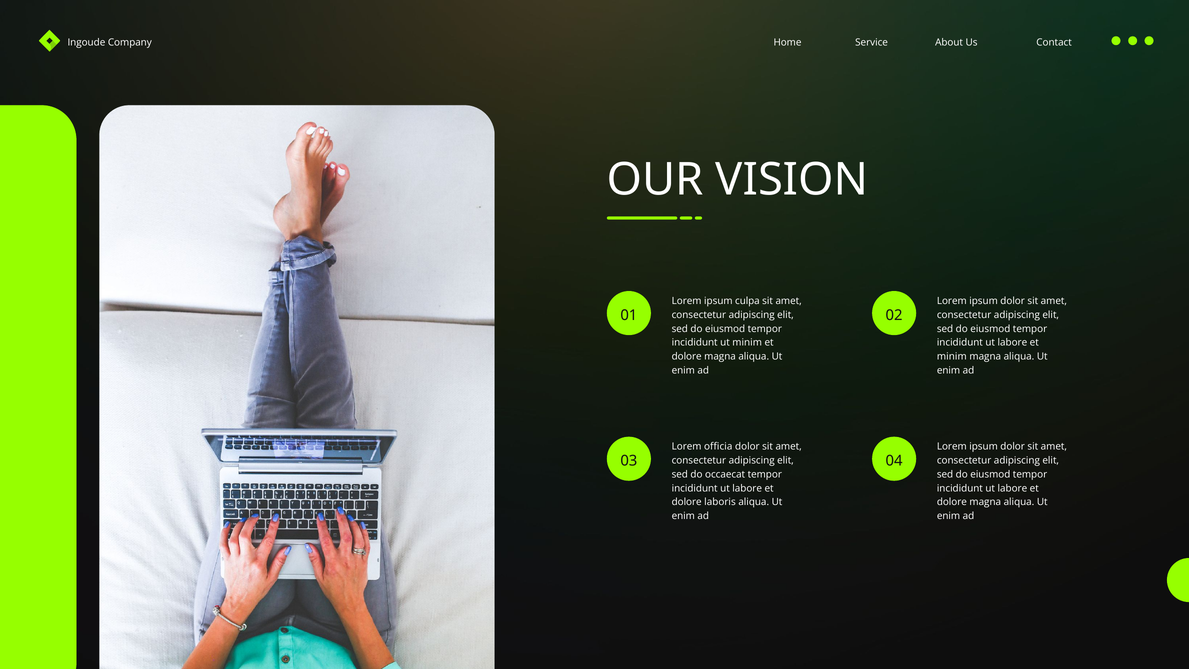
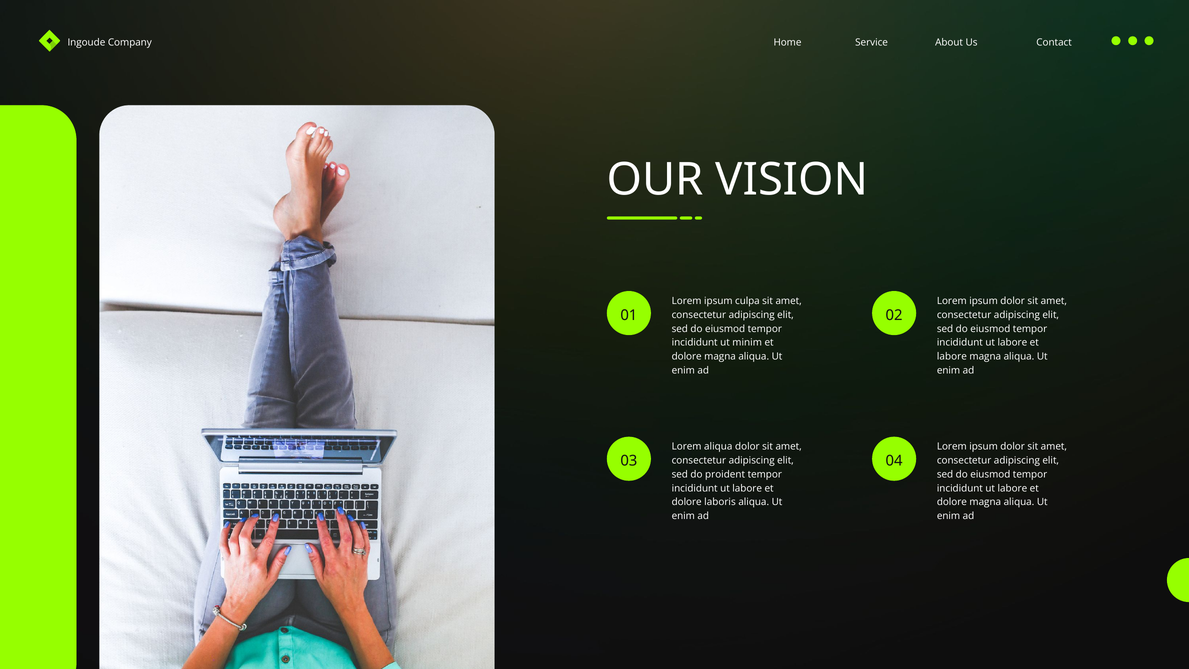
minim at (952, 356): minim -> labore
Lorem officia: officia -> aliqua
occaecat: occaecat -> proident
